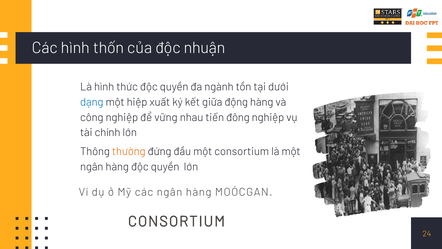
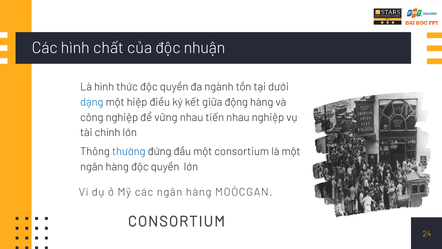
thốn: thốn -> chất
xuất: xuất -> điều
tiến đông: đông -> nhau
thường colour: orange -> blue
